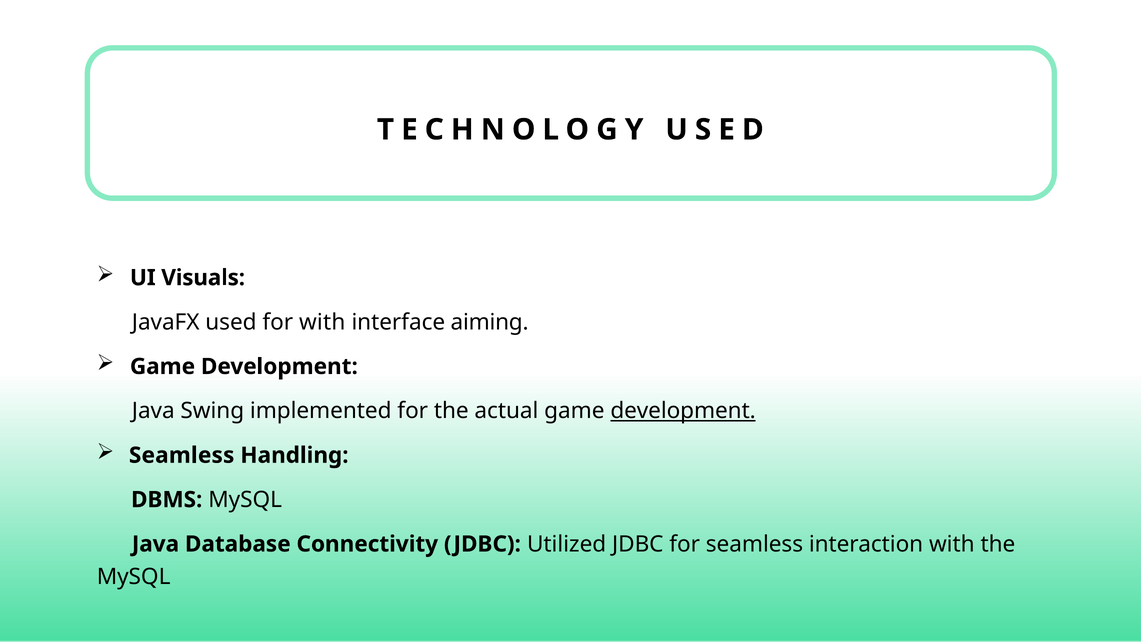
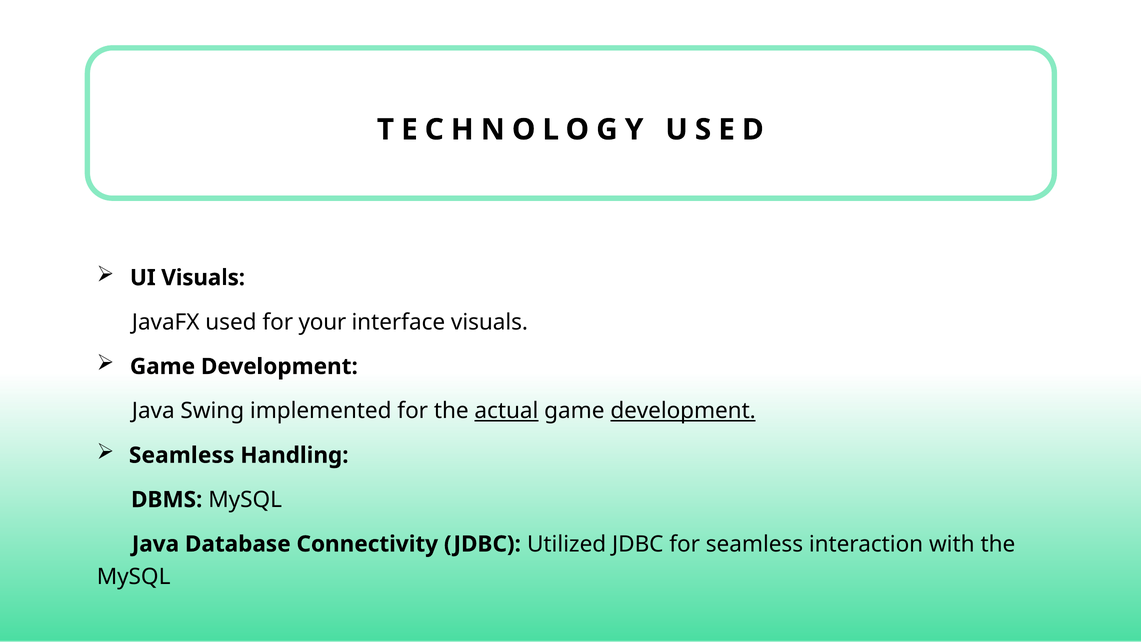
for with: with -> your
interface aiming: aiming -> visuals
actual underline: none -> present
